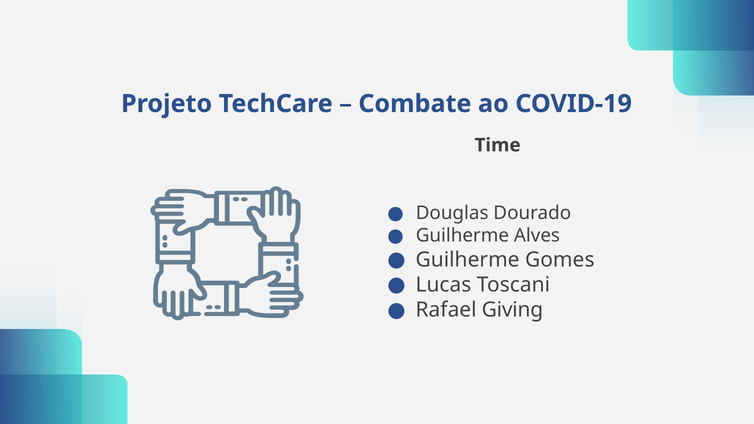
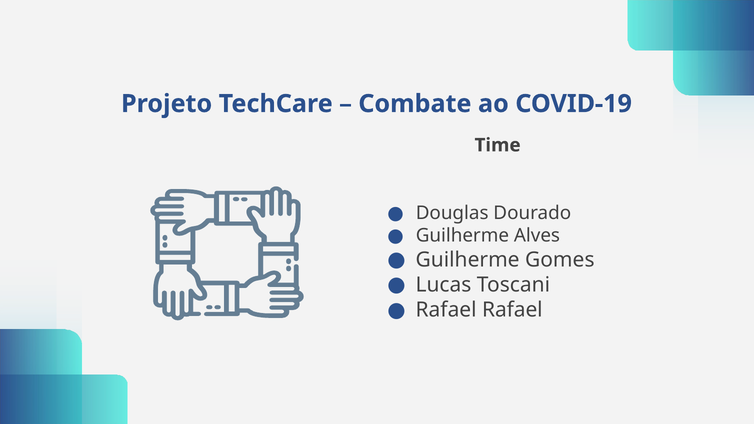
Rafael Giving: Giving -> Rafael
